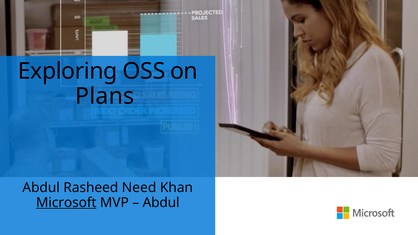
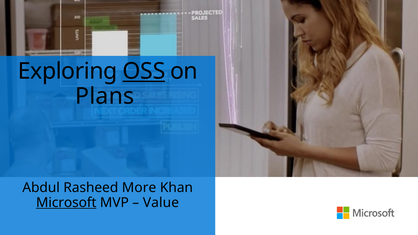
OSS underline: none -> present
Need: Need -> More
Abdul at (161, 203): Abdul -> Value
